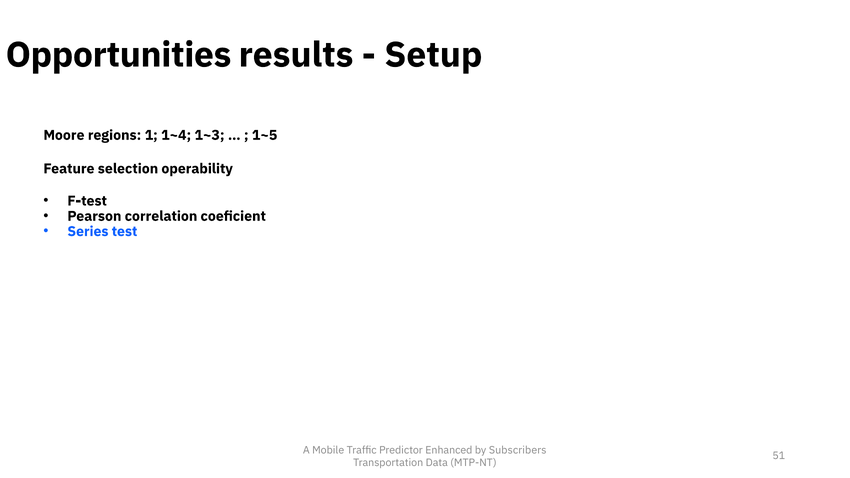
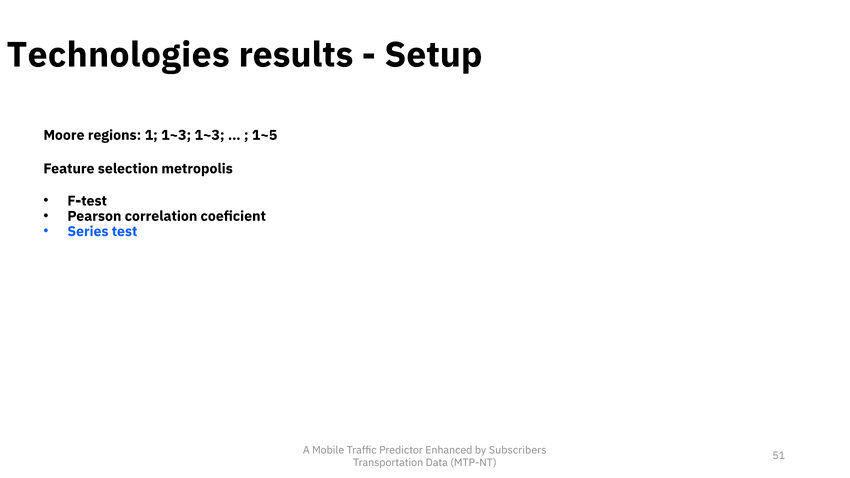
Opportunities: Opportunities -> Technologies
1 1~4: 1~4 -> 1~3
operability: operability -> metropolis
